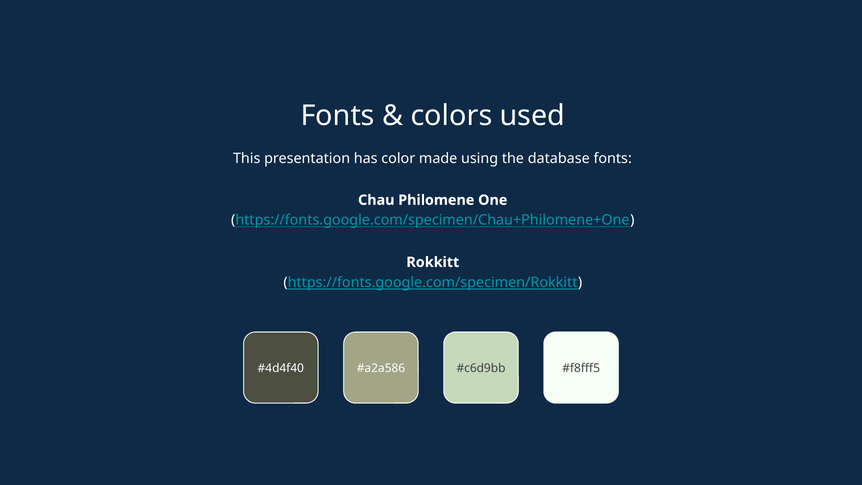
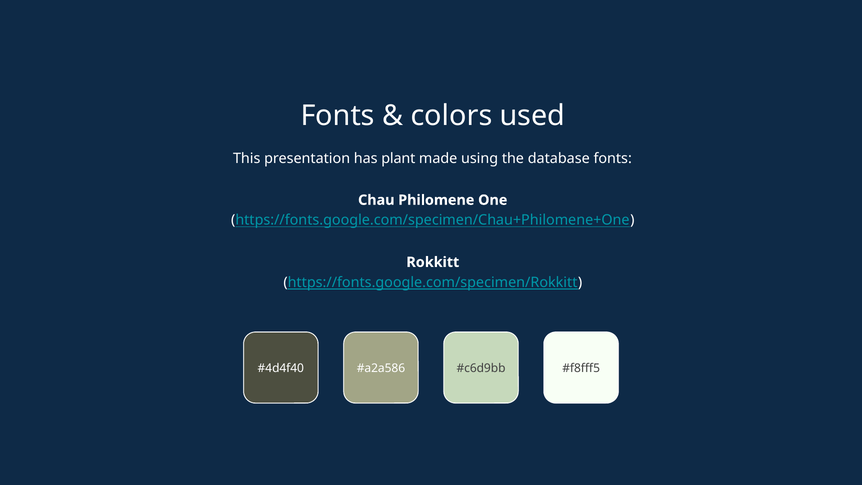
color: color -> plant
